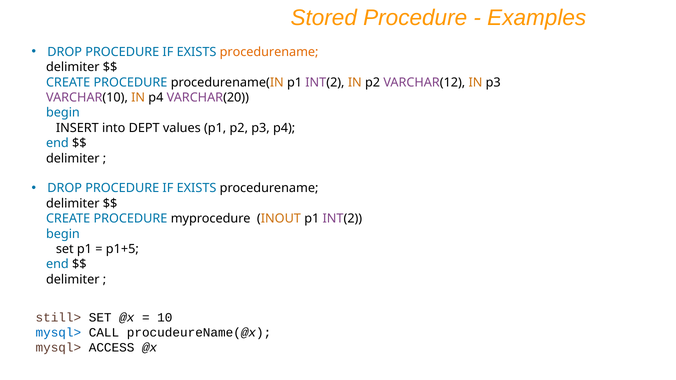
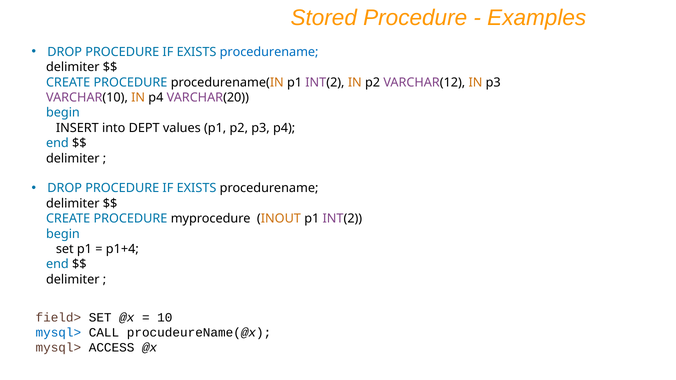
procedurename at (269, 52) colour: orange -> blue
p1+5: p1+5 -> p1+4
still>: still> -> field>
